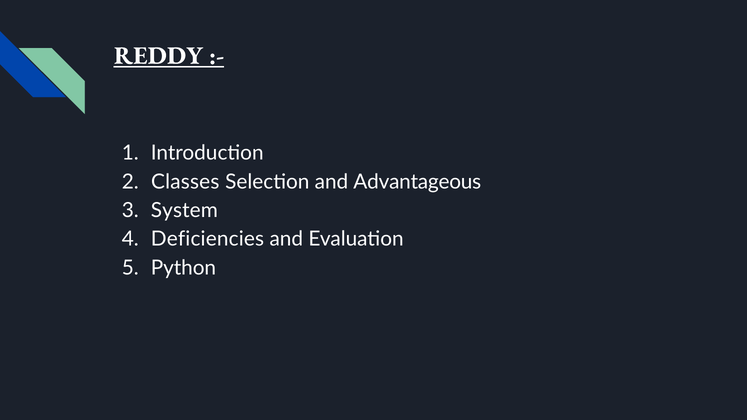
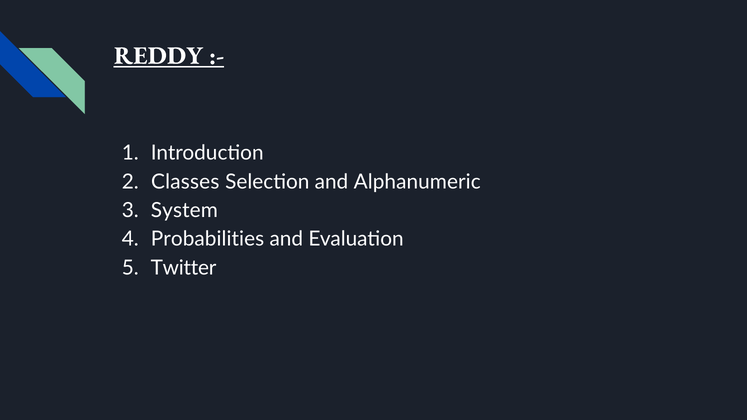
Advantageous: Advantageous -> Alphanumeric
Deficiencies: Deficiencies -> Probabilities
Python: Python -> Twitter
